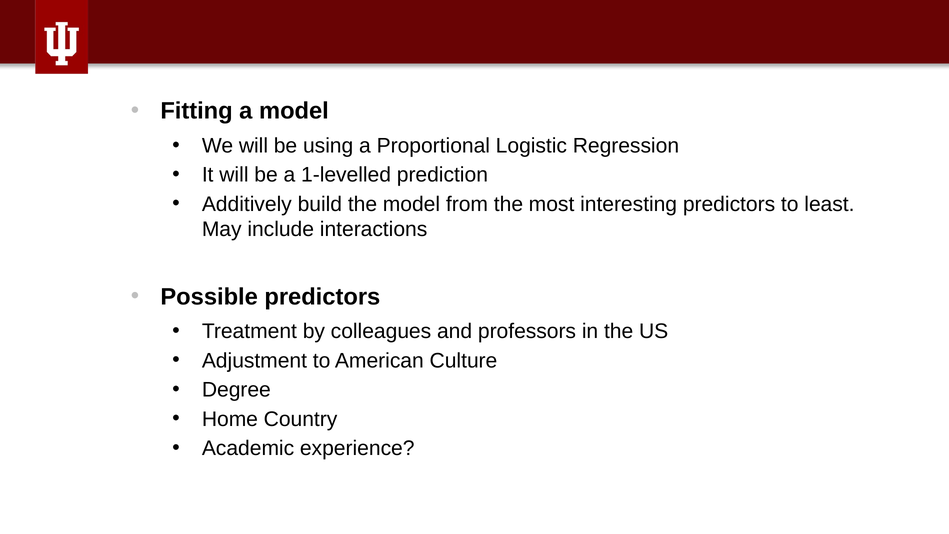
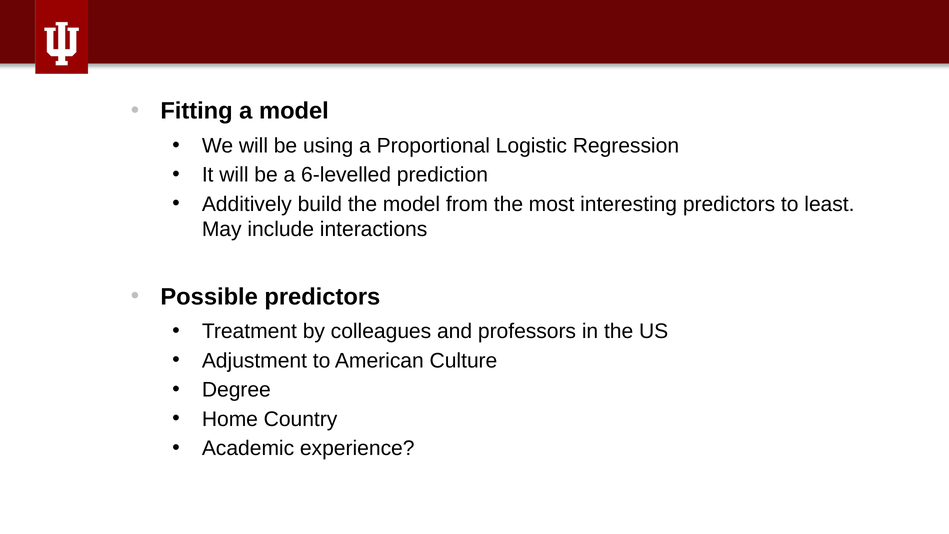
1-levelled: 1-levelled -> 6-levelled
